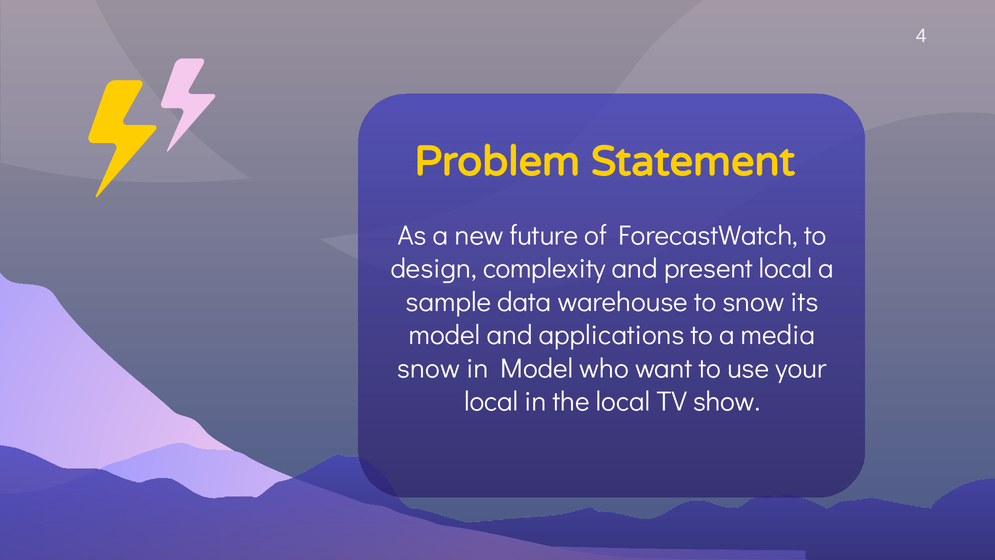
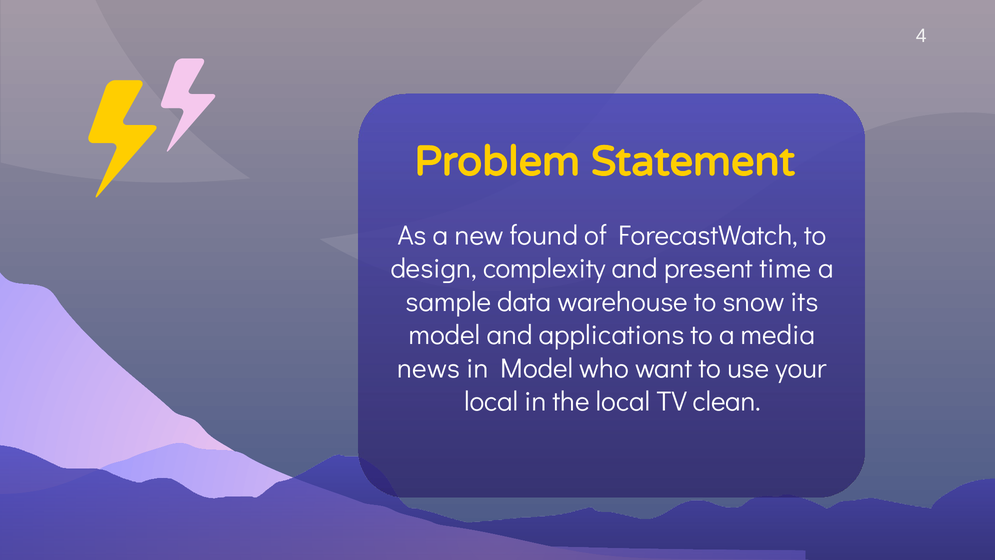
future: future -> found
present local: local -> time
snow at (429, 368): snow -> news
show: show -> clean
